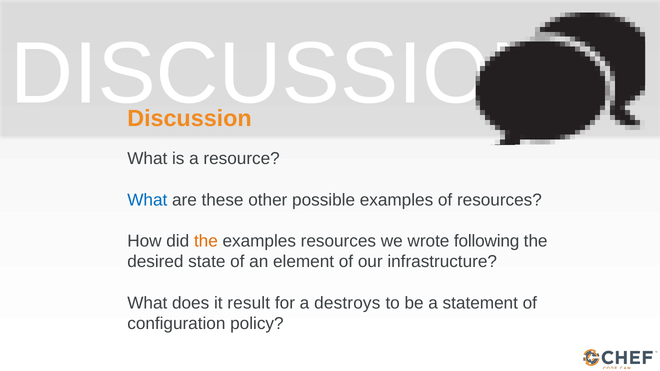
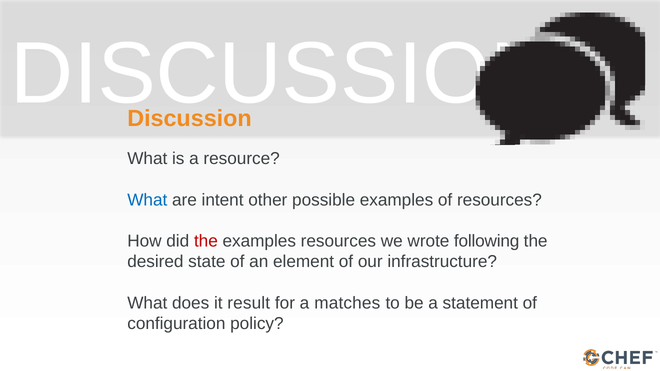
these: these -> intent
the at (206, 241) colour: orange -> red
destroys: destroys -> matches
